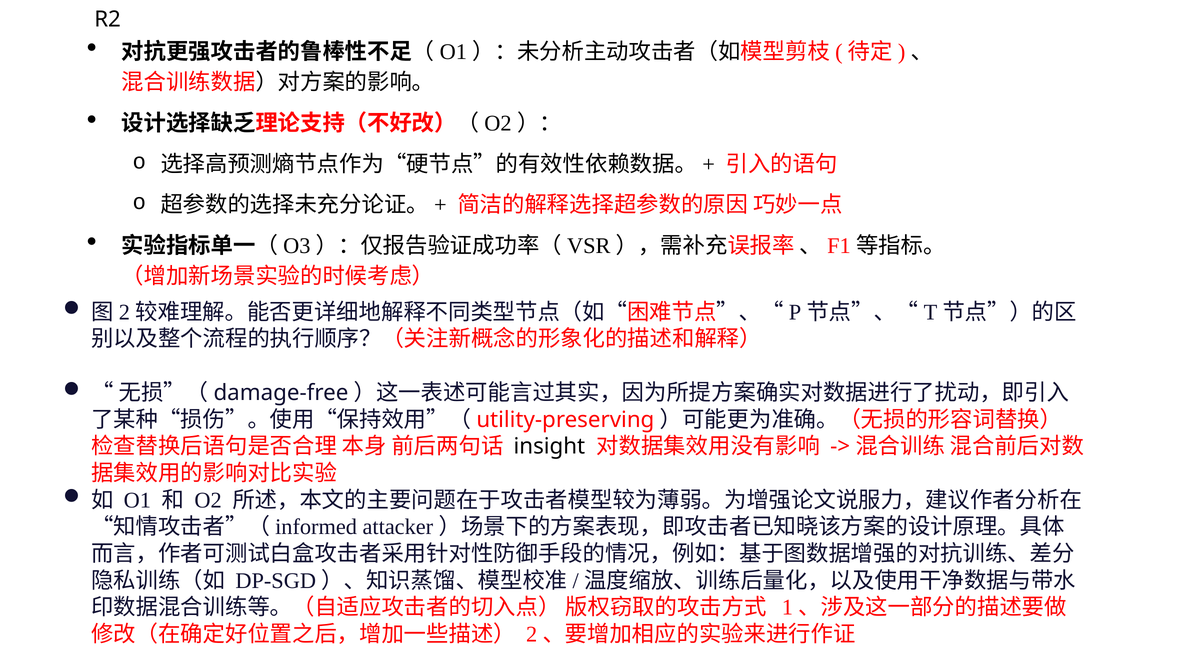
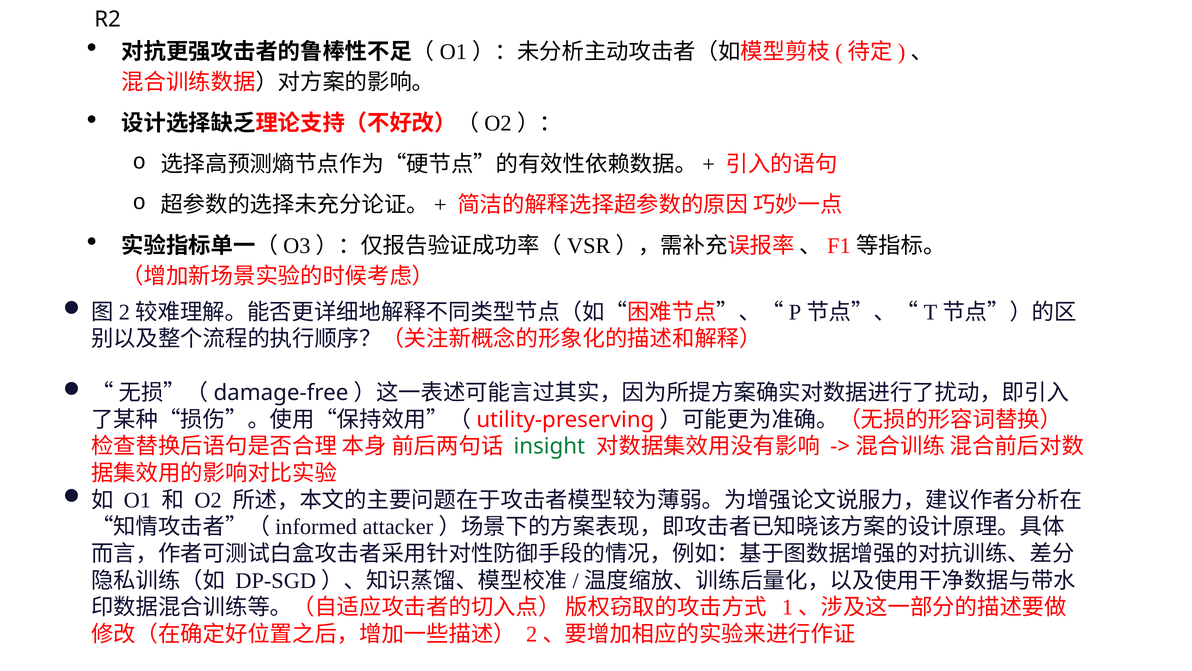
insight colour: black -> green
